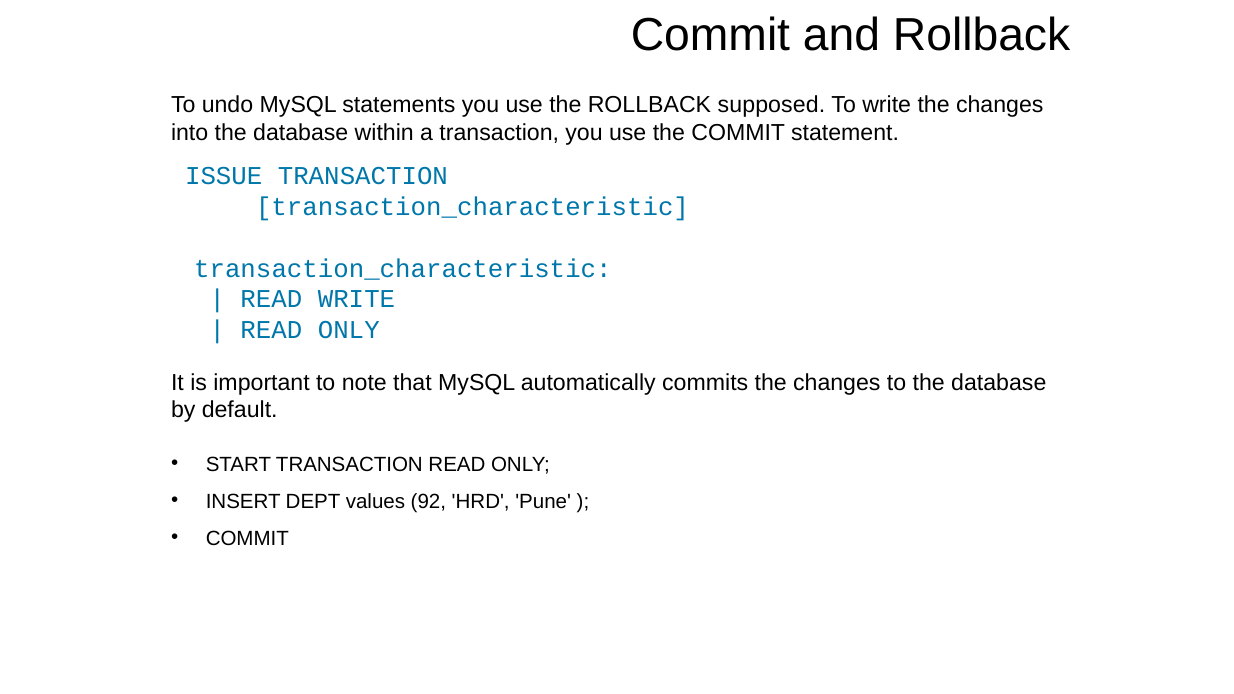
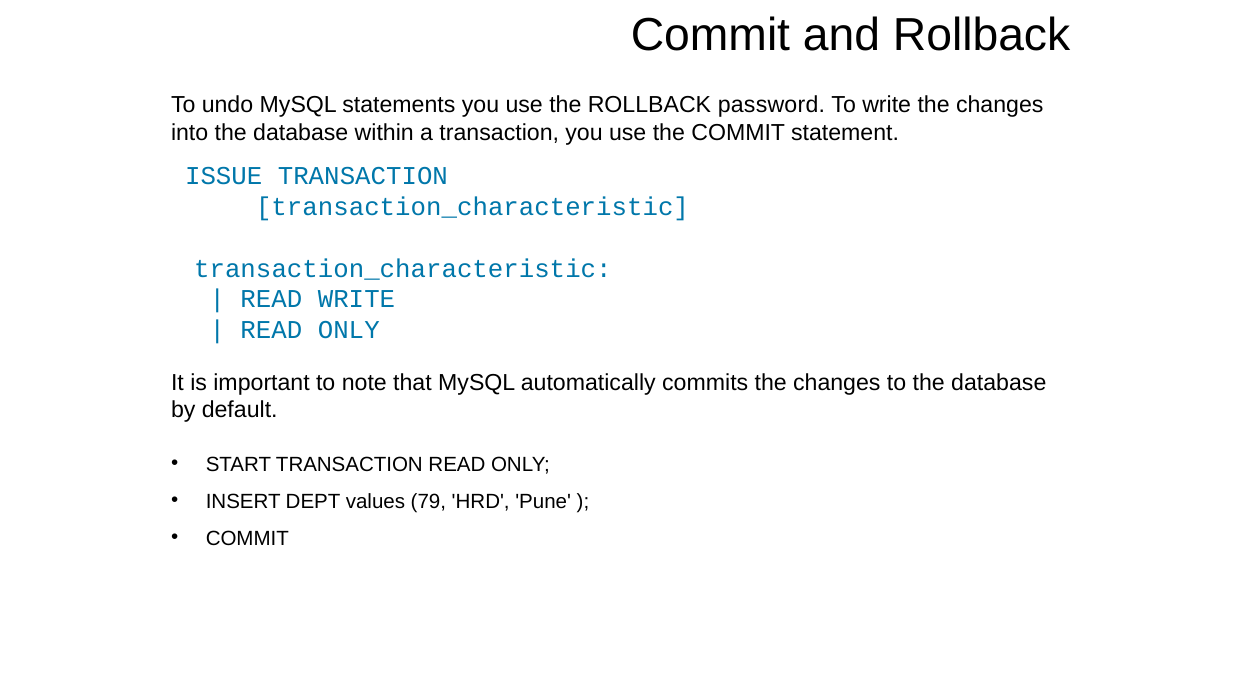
supposed: supposed -> password
92: 92 -> 79
